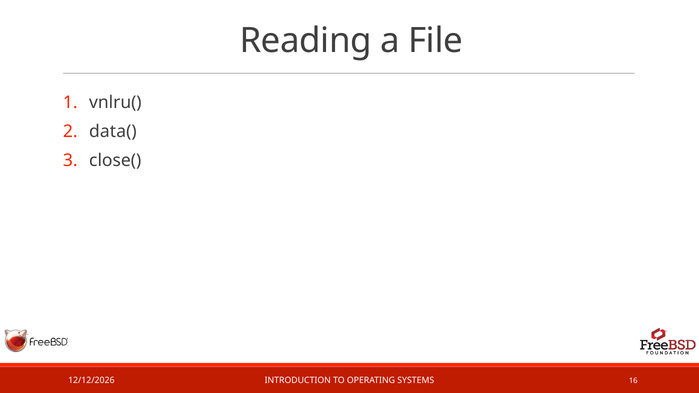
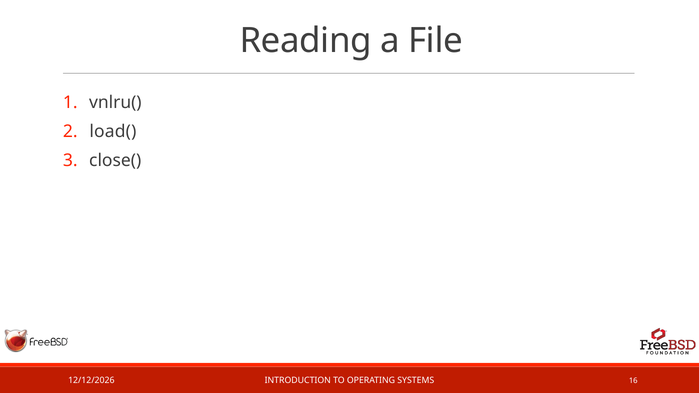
data(: data( -> load(
